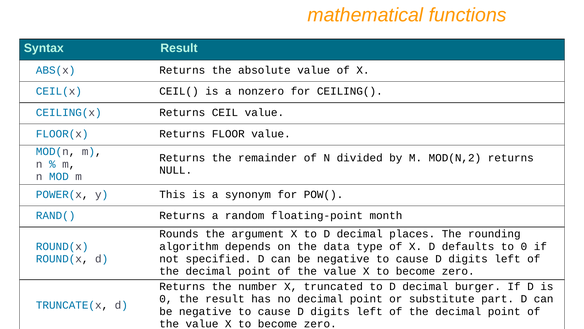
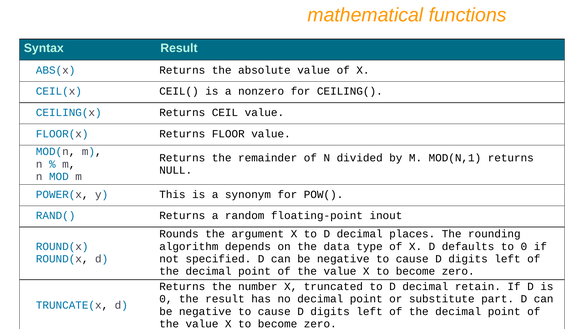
MOD(N,2: MOD(N,2 -> MOD(N,1
month: month -> inout
burger: burger -> retain
